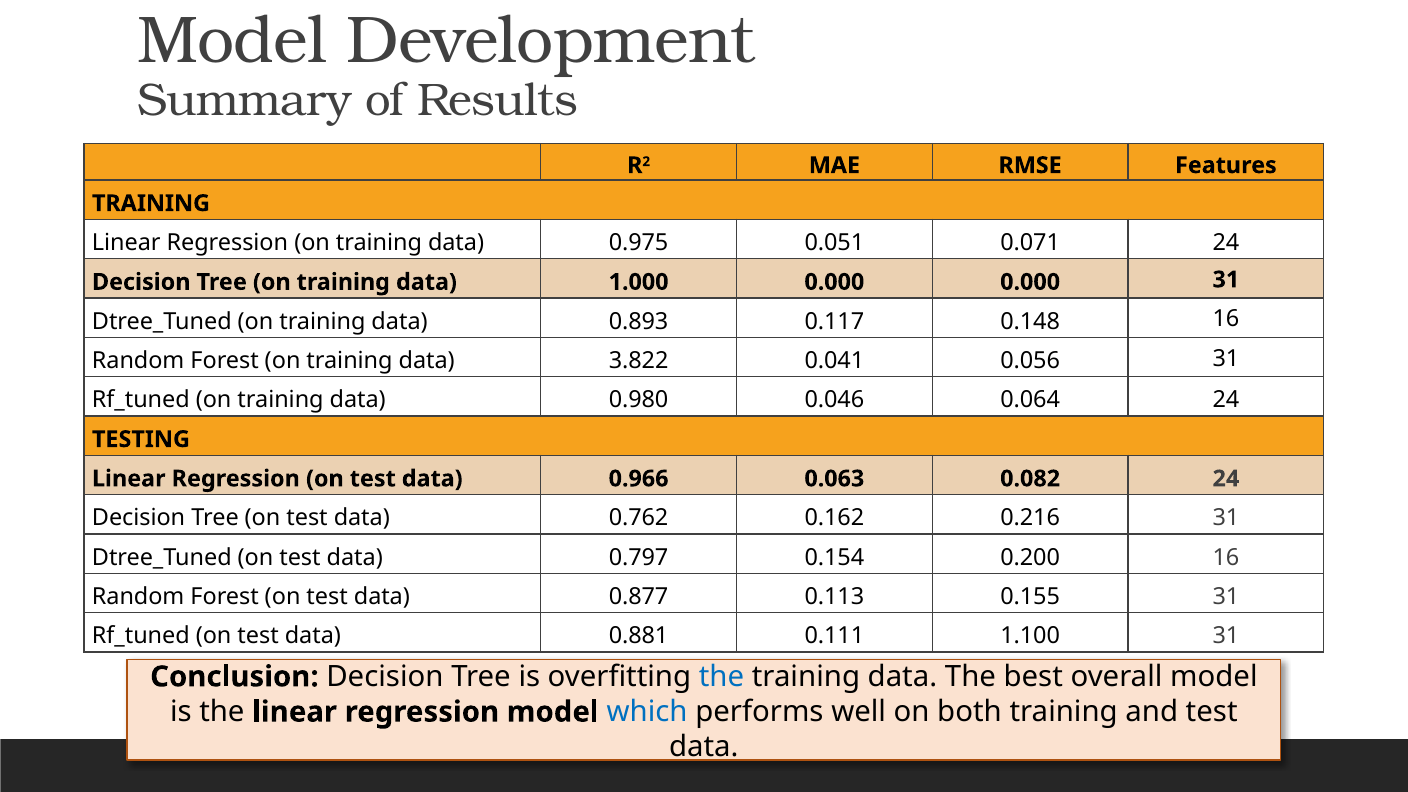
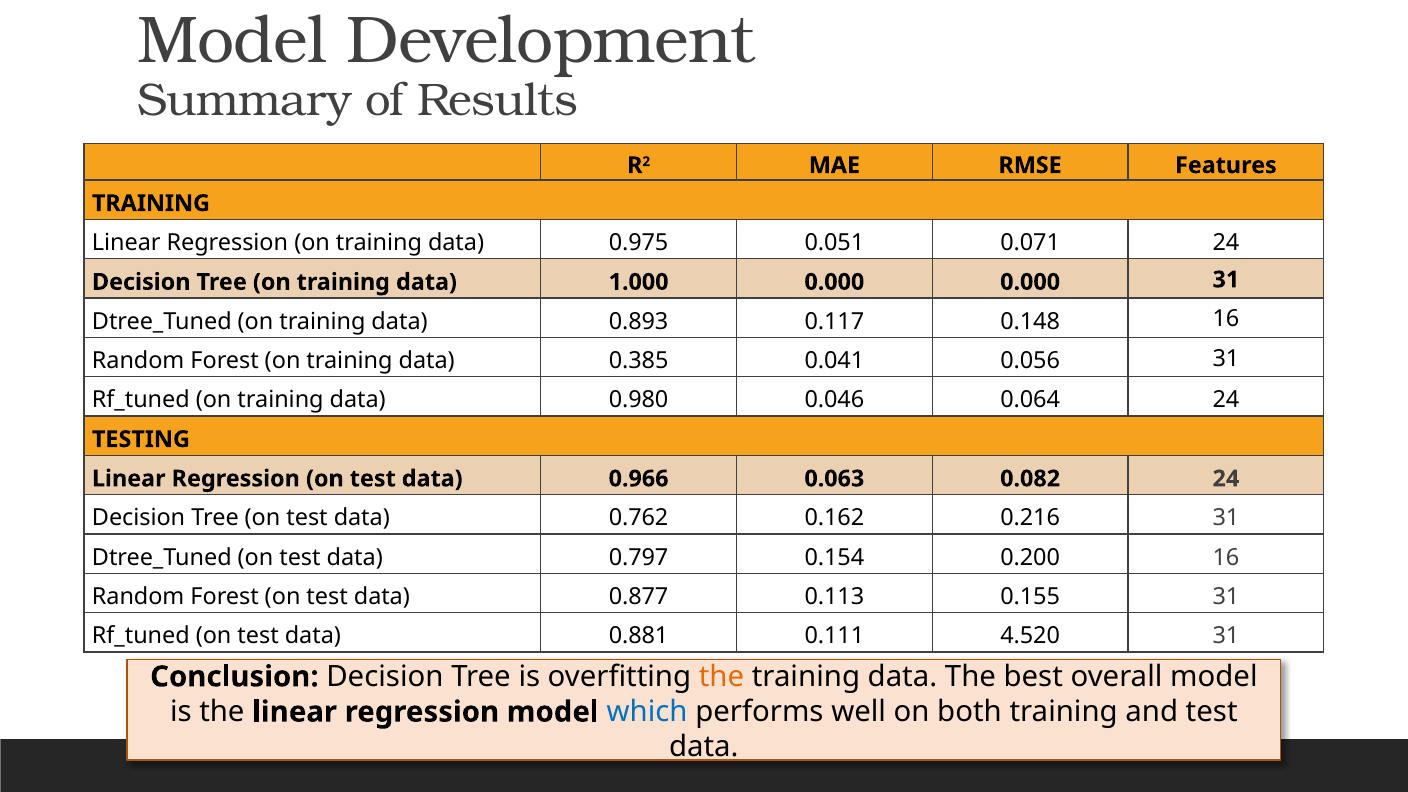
3.822: 3.822 -> 0.385
1.100: 1.100 -> 4.520
the at (722, 677) colour: blue -> orange
